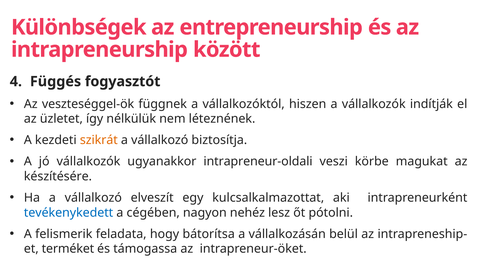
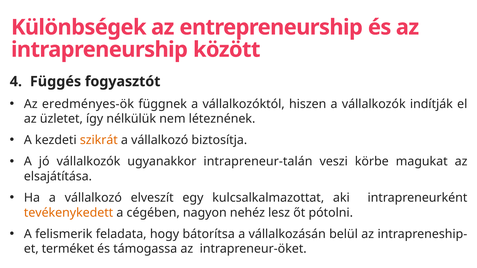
veszteséggel-ök: veszteséggel-ök -> eredményes-ök
intrapreneur-oldali: intrapreneur-oldali -> intrapreneur-talán
készítésére: készítésére -> elsajátítása
tevékenykedett colour: blue -> orange
